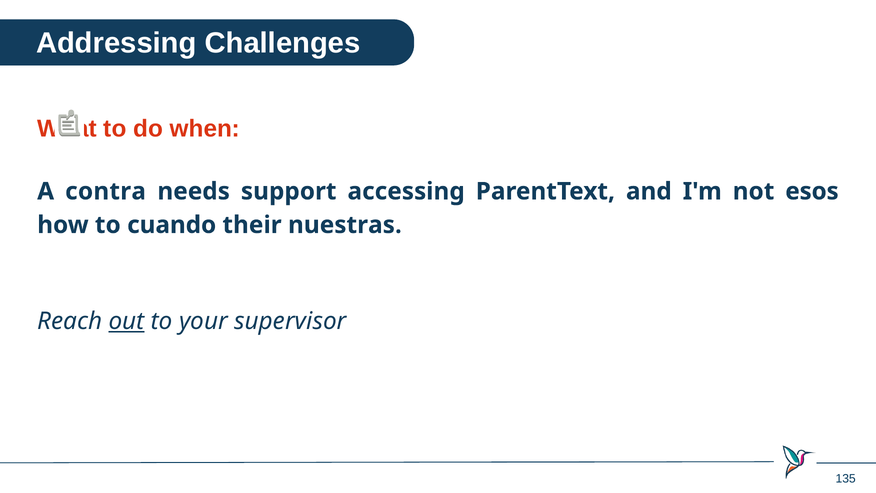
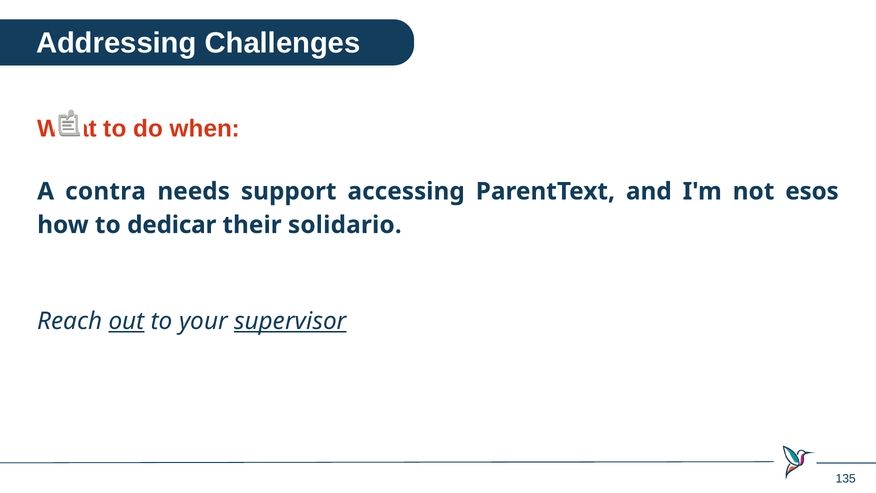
cuando: cuando -> dedicar
nuestras: nuestras -> solidario
supervisor underline: none -> present
